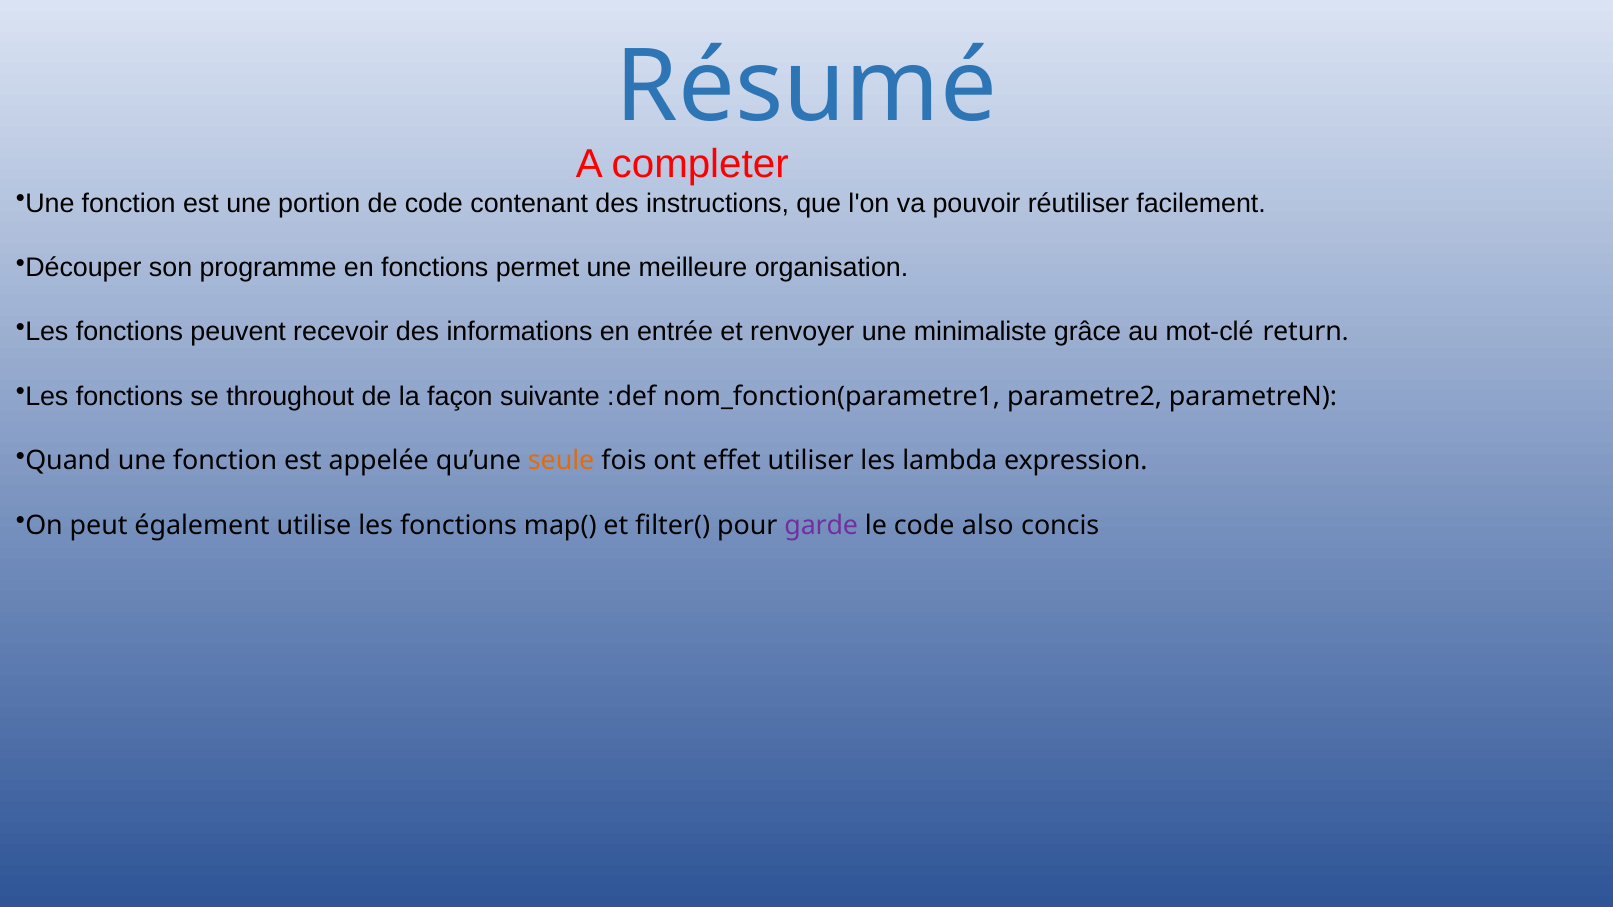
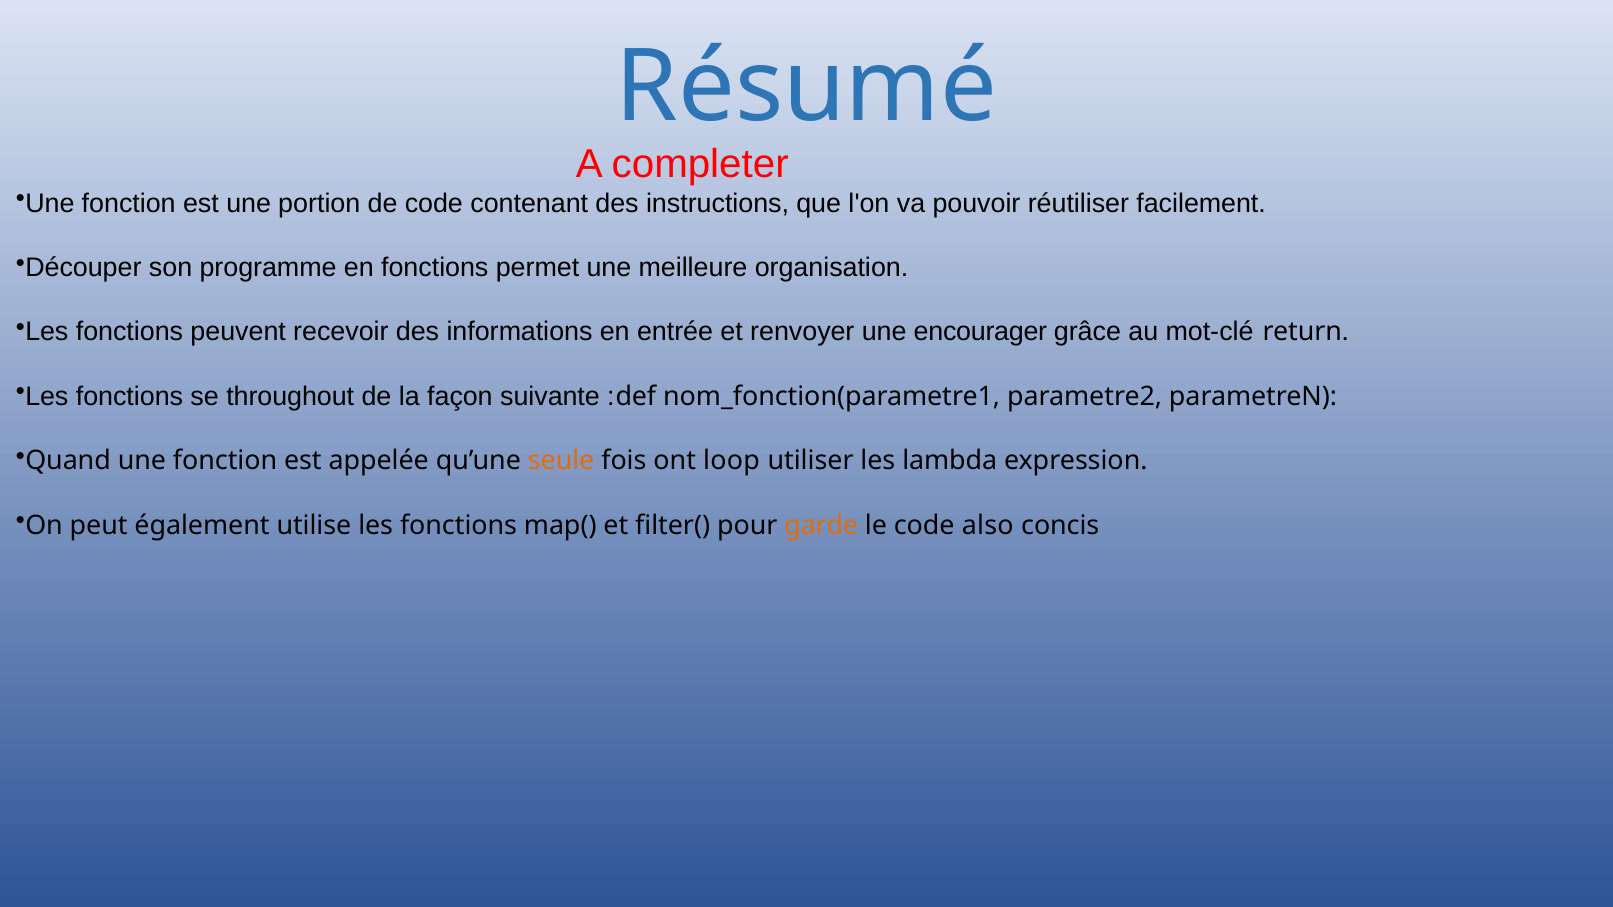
minimaliste: minimaliste -> encourager
effet: effet -> loop
garde colour: purple -> orange
